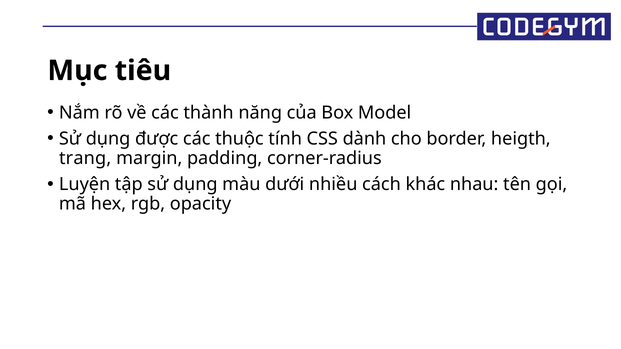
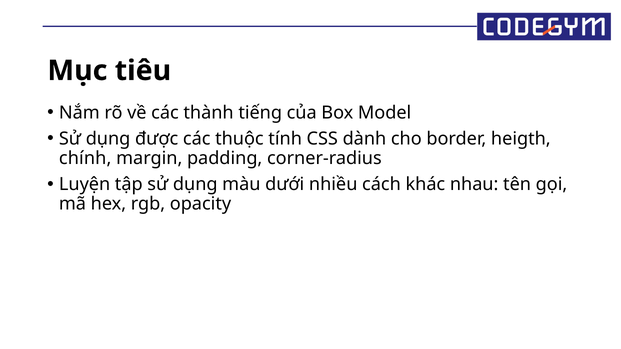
năng: năng -> tiếng
trang: trang -> chính
